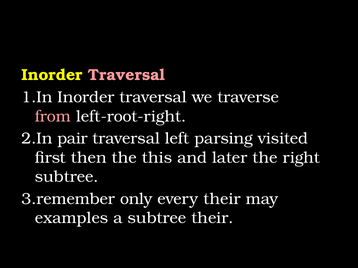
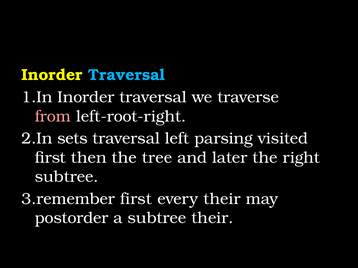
Traversal at (126, 75) colour: pink -> light blue
pair: pair -> sets
this: this -> tree
3.remember only: only -> first
examples: examples -> postorder
